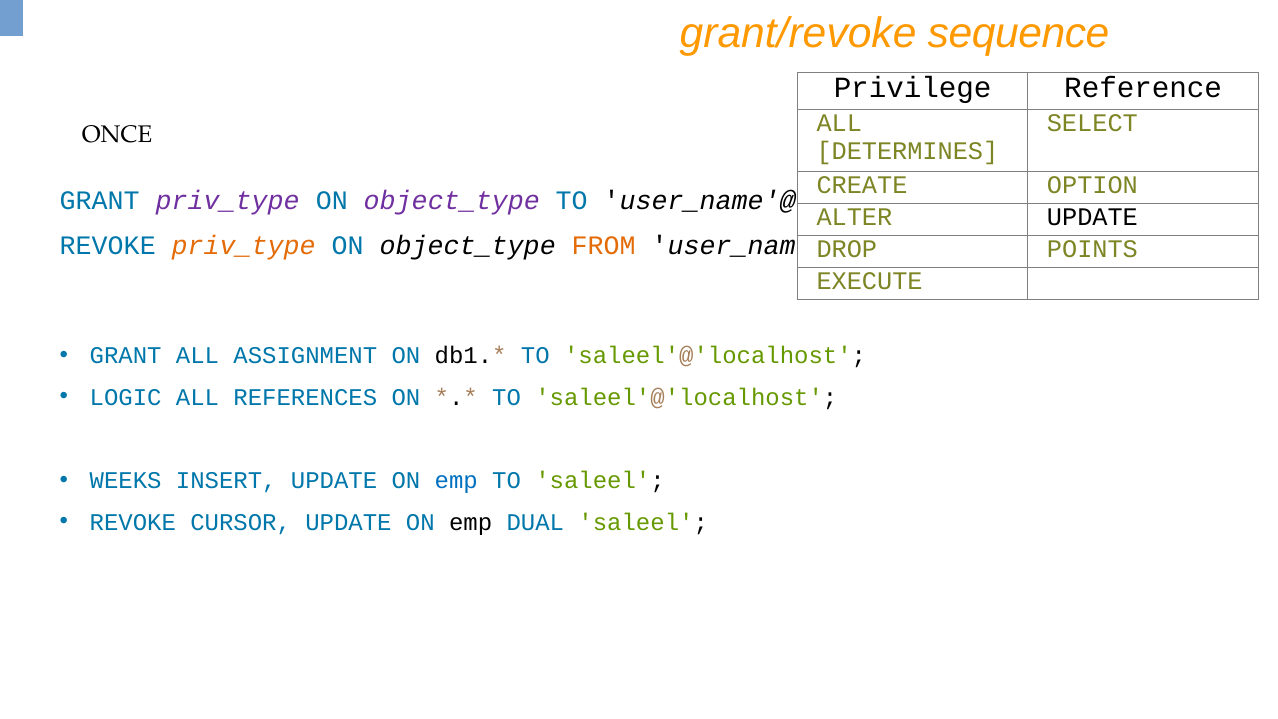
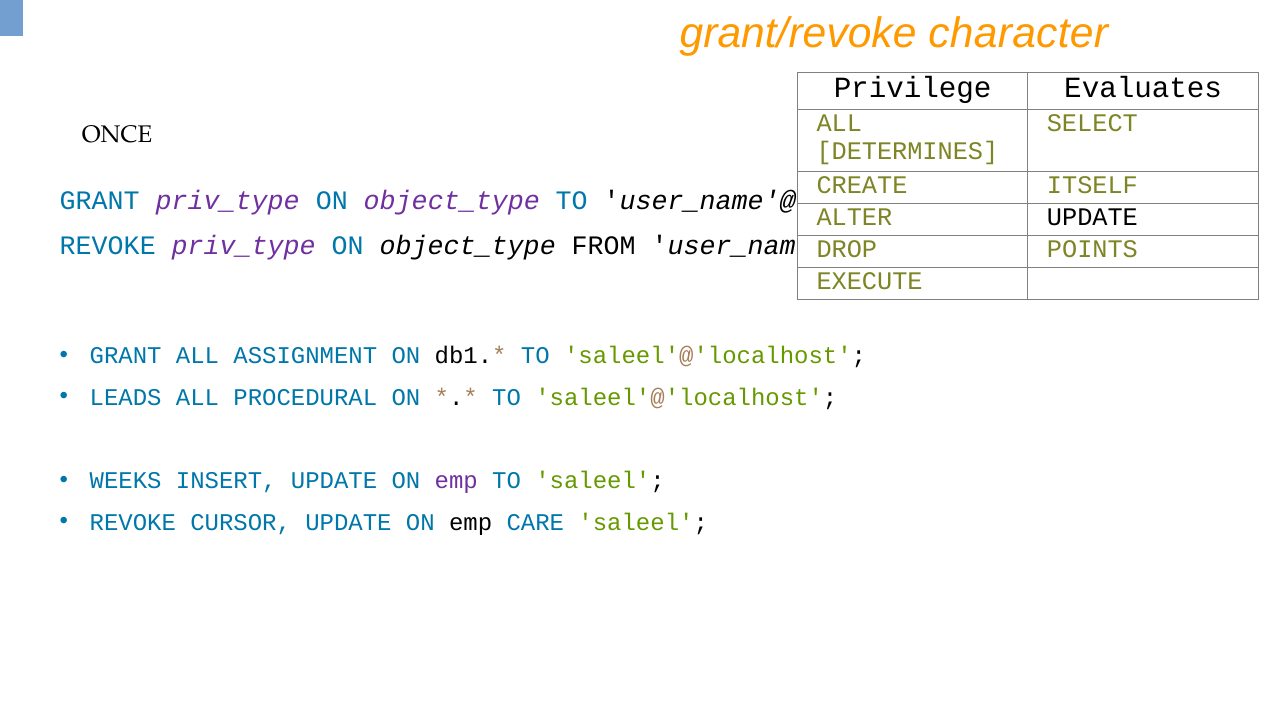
sequence: sequence -> character
Reference: Reference -> Evaluates
OPTION: OPTION -> ITSELF
priv_type at (244, 246) colour: orange -> purple
FROM colour: orange -> black
LOGIC: LOGIC -> LEADS
REFERENCES: REFERENCES -> PROCEDURAL
emp at (456, 481) colour: blue -> purple
DUAL: DUAL -> CARE
